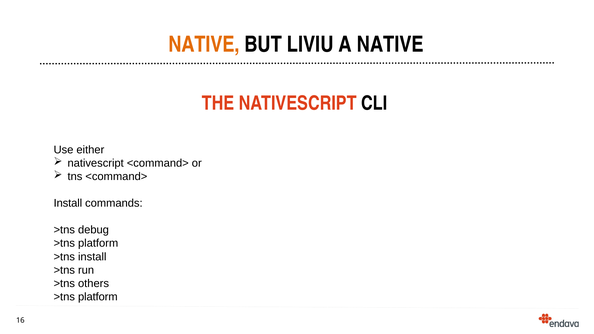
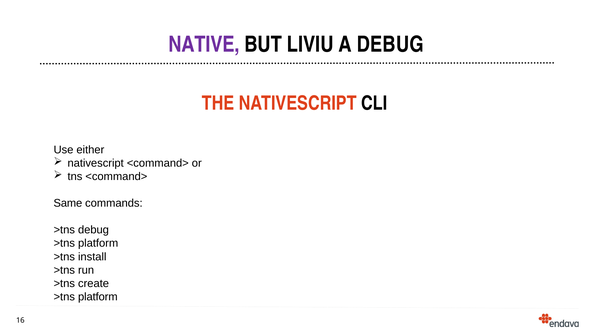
NATIVE at (204, 44) colour: orange -> purple
A NATIVE: NATIVE -> DEBUG
Install at (68, 203): Install -> Same
others: others -> create
